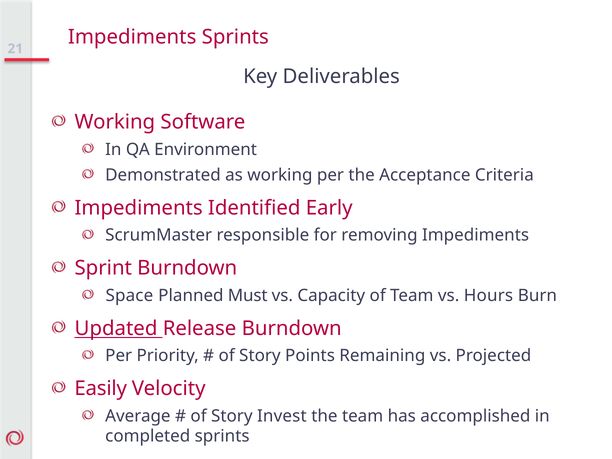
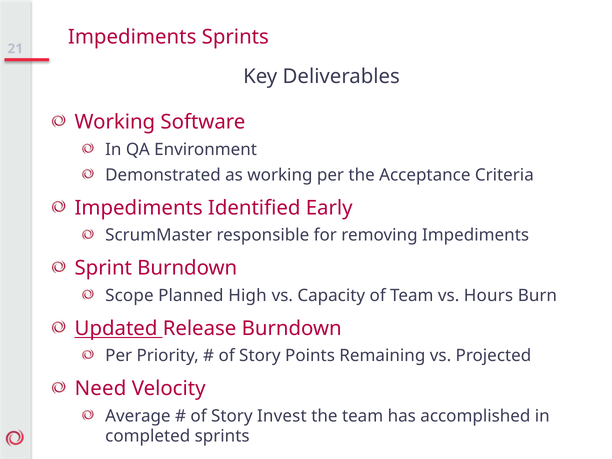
Space: Space -> Scope
Must: Must -> High
Easily: Easily -> Need
